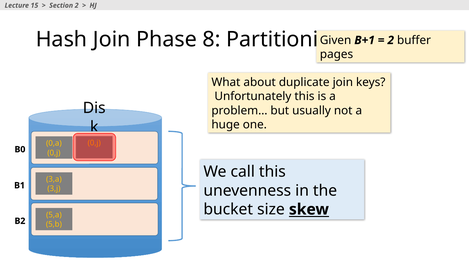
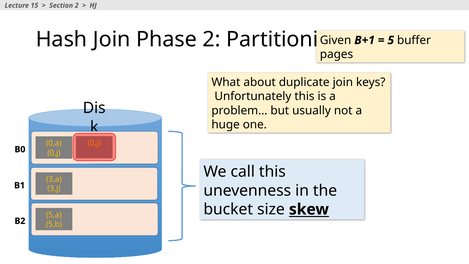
Phase 8: 8 -> 2
2 at (391, 40): 2 -> 5
